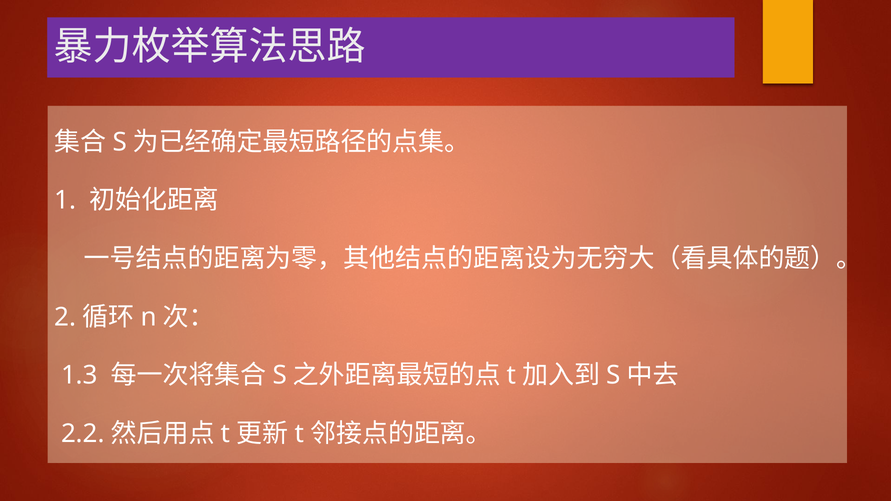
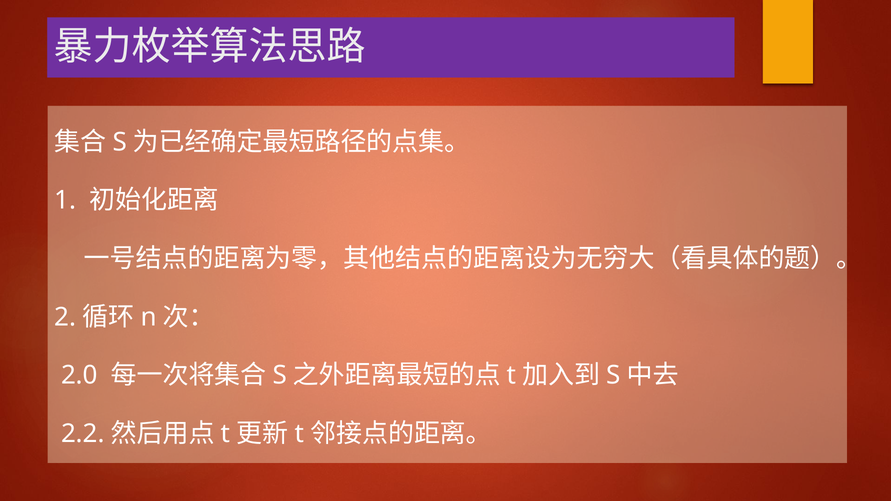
1.3: 1.3 -> 2.0
